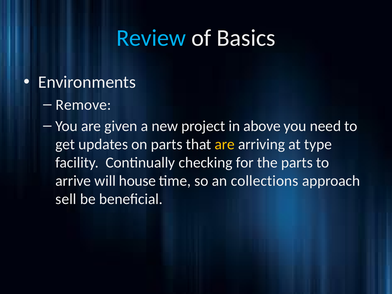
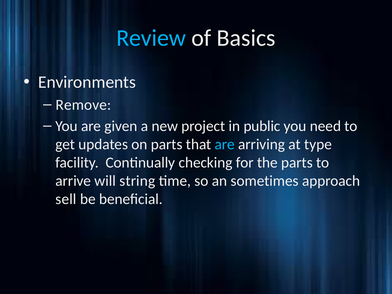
above: above -> public
are at (225, 144) colour: yellow -> light blue
house: house -> string
collections: collections -> sometimes
